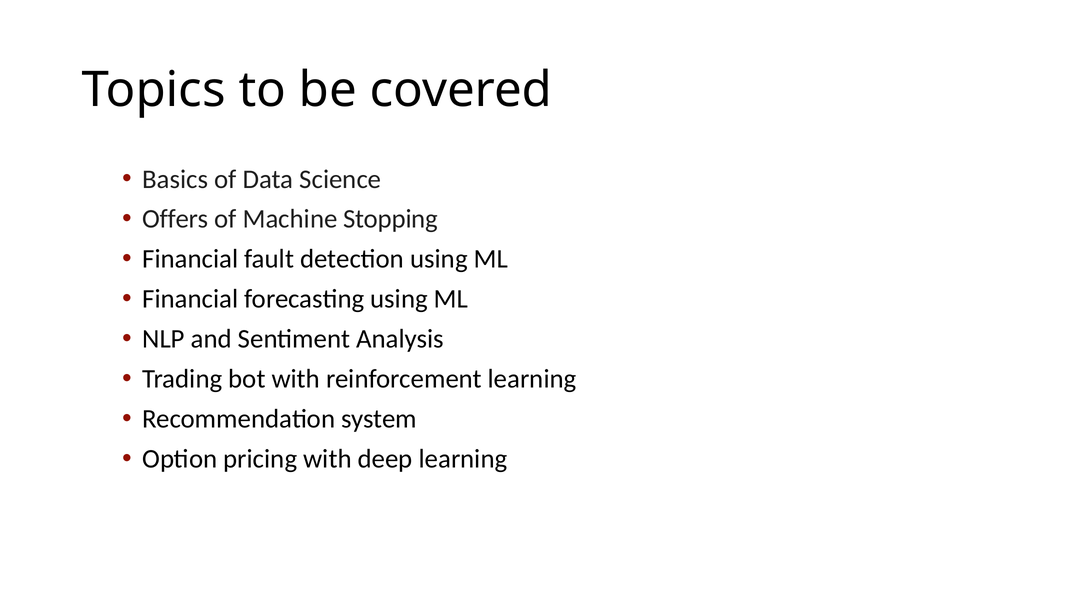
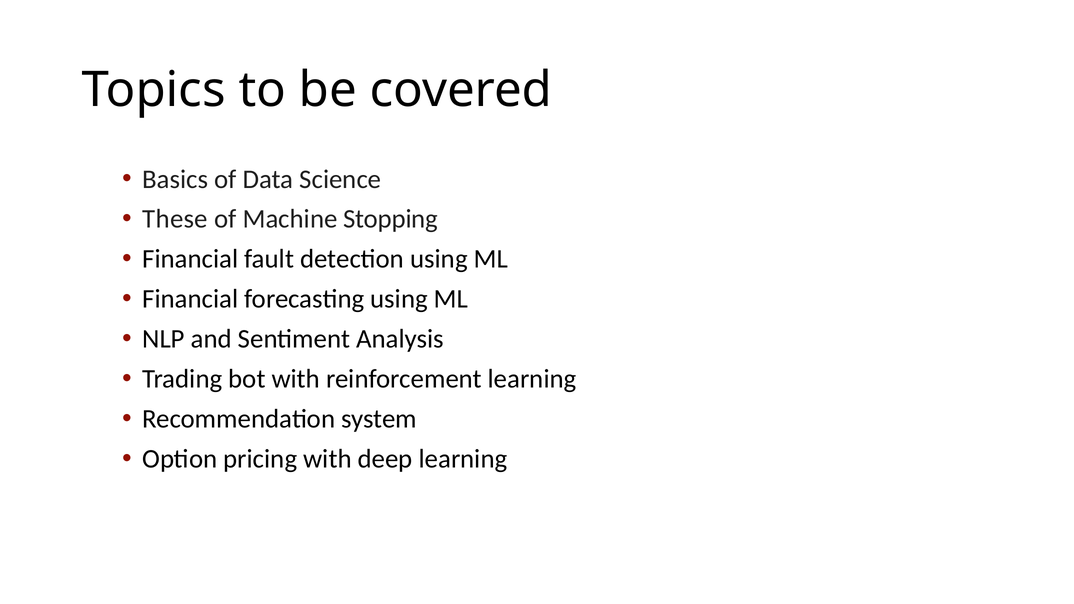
Offers: Offers -> These
